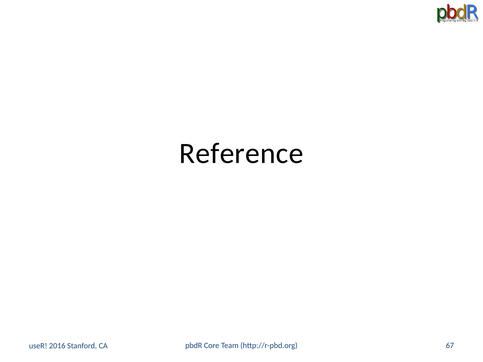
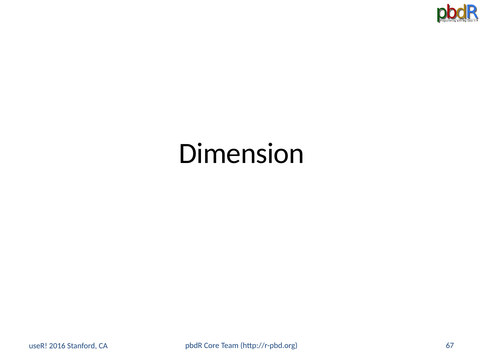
Reference: Reference -> Dimension
